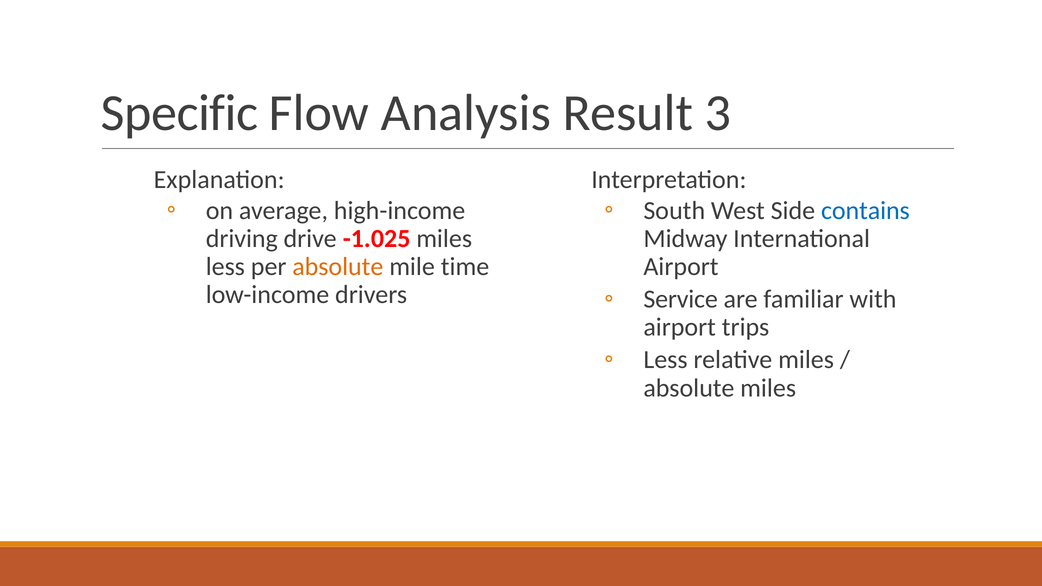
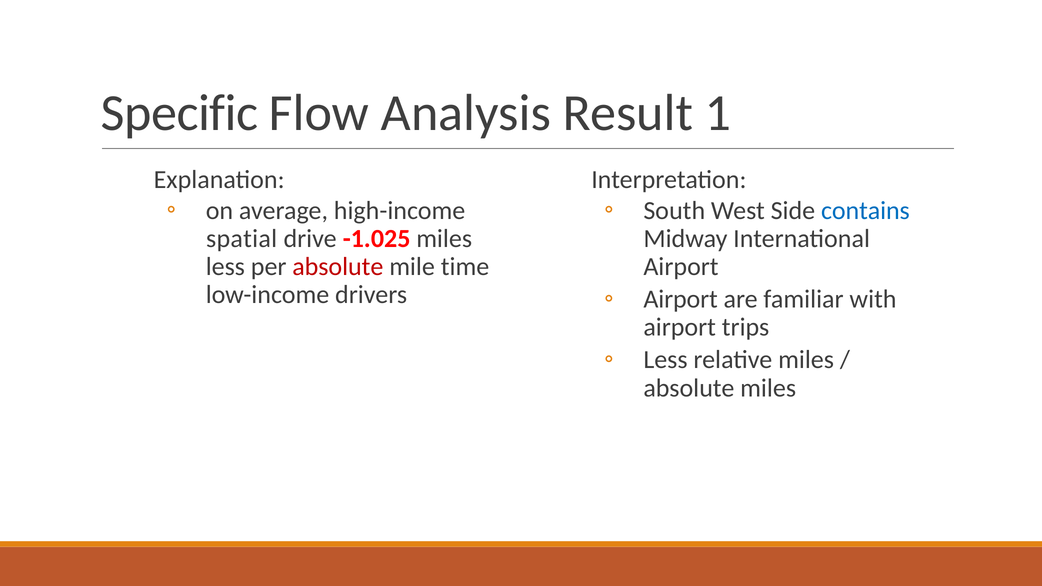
3: 3 -> 1
driving: driving -> spatial
absolute at (338, 267) colour: orange -> red
Service at (681, 299): Service -> Airport
